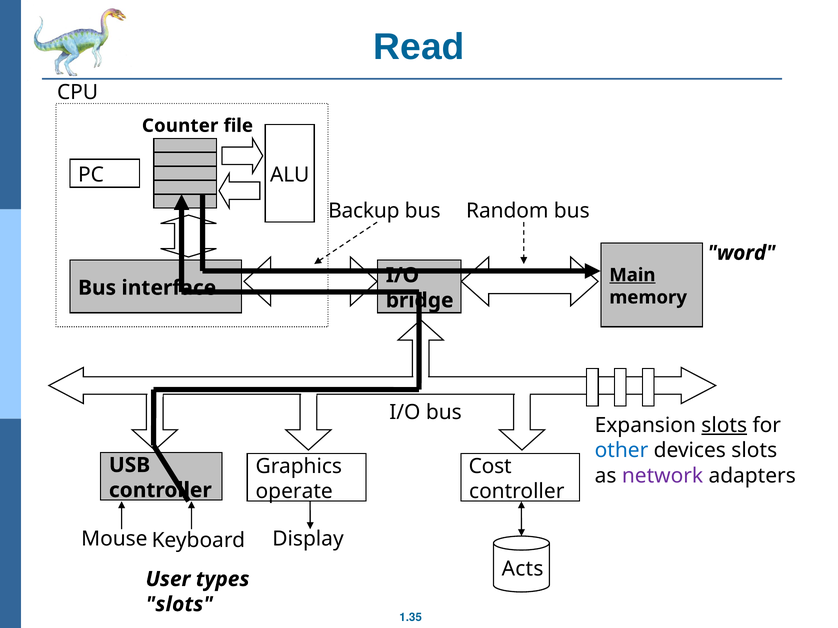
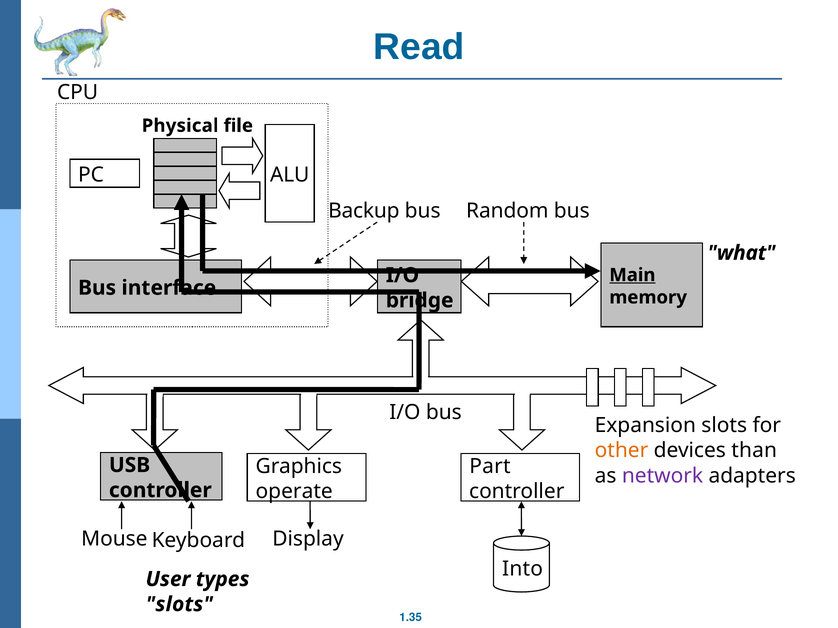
Counter: Counter -> Physical
word: word -> what
slots at (724, 426) underline: present -> none
other colour: blue -> orange
devices slots: slots -> than
Cost: Cost -> Part
Acts: Acts -> Into
